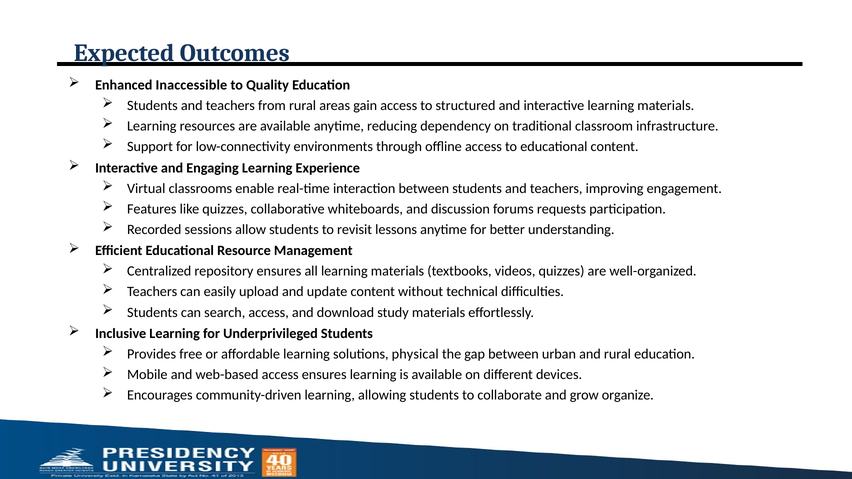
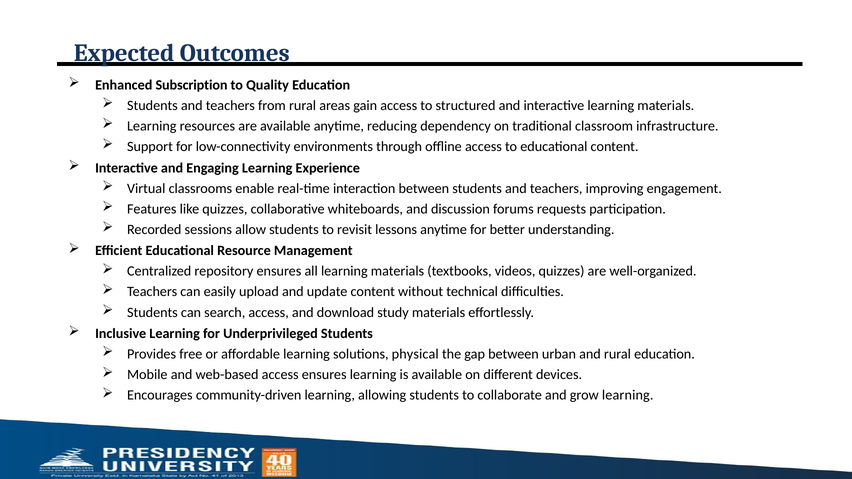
Inaccessible: Inaccessible -> Subscription
grow organize: organize -> learning
